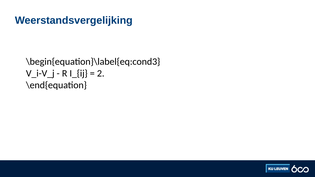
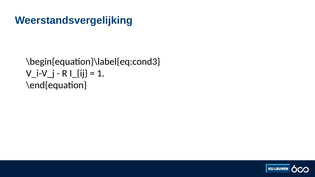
2: 2 -> 1
